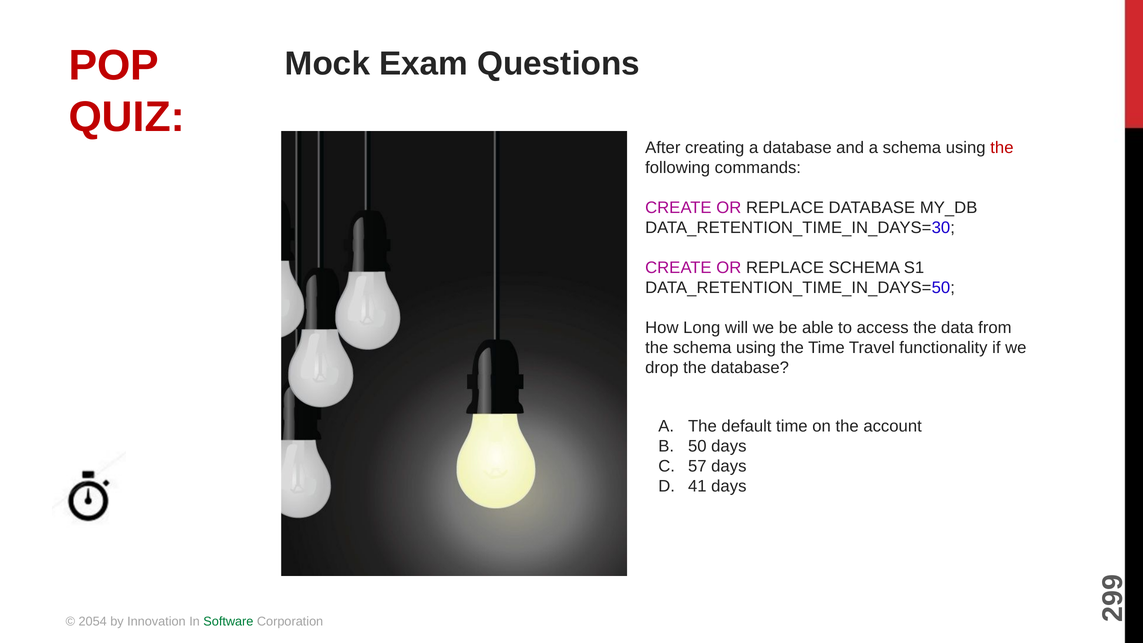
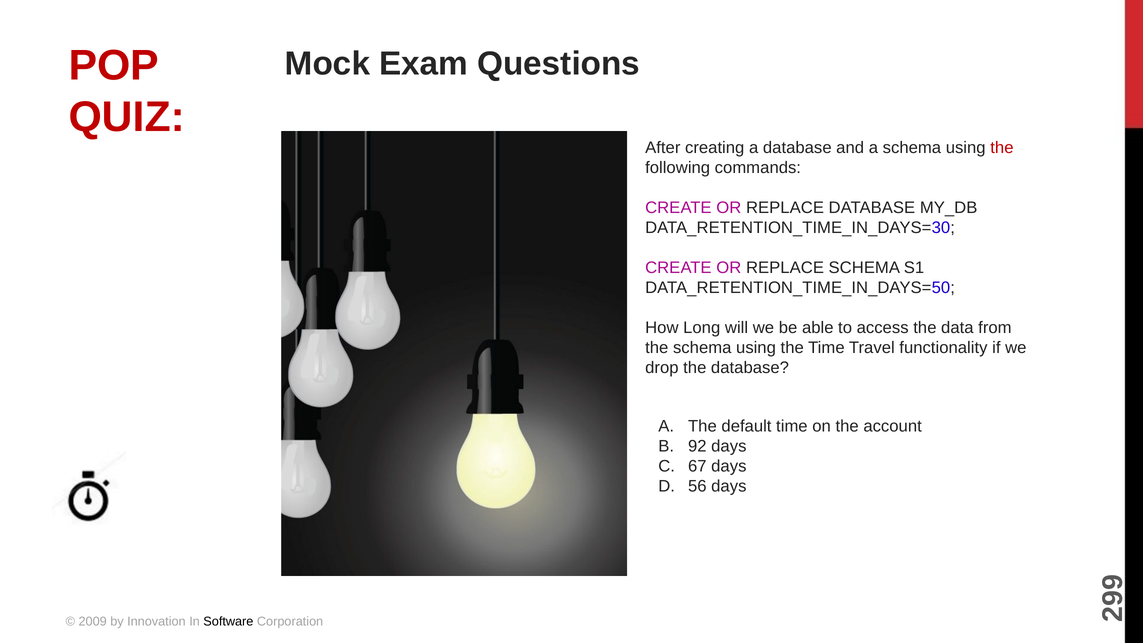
50: 50 -> 92
57: 57 -> 67
41: 41 -> 56
2054: 2054 -> 2009
Software colour: green -> black
